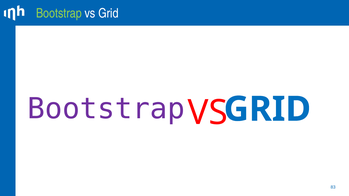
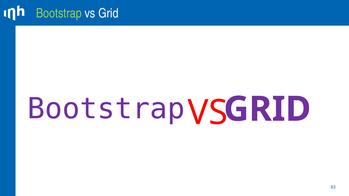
GRID at (267, 109) colour: blue -> purple
